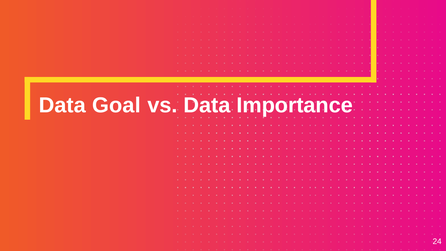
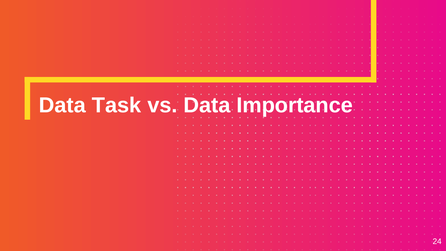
Goal: Goal -> Task
